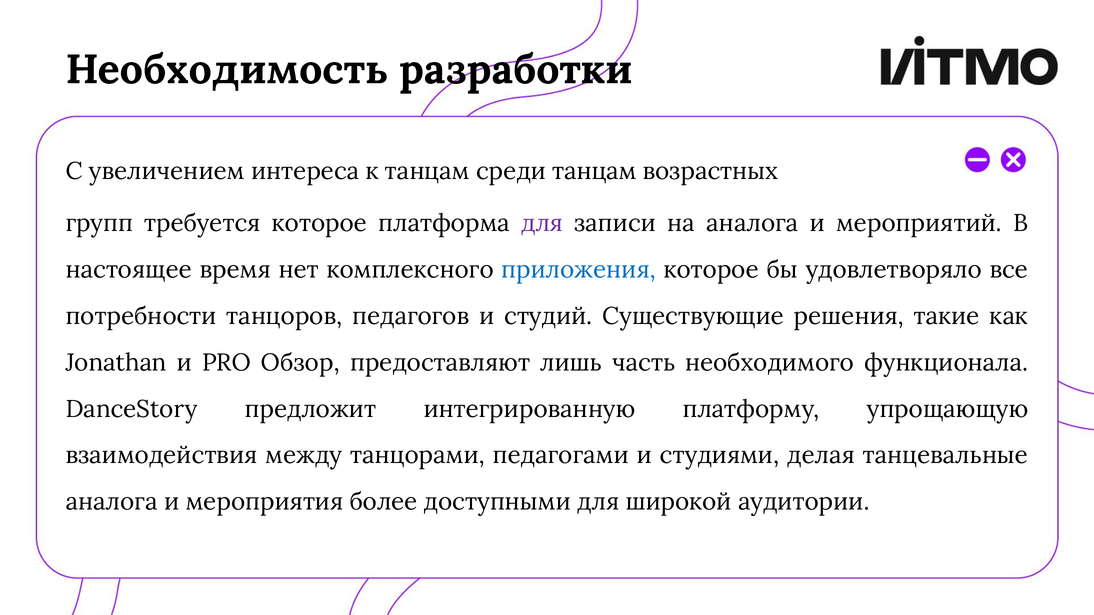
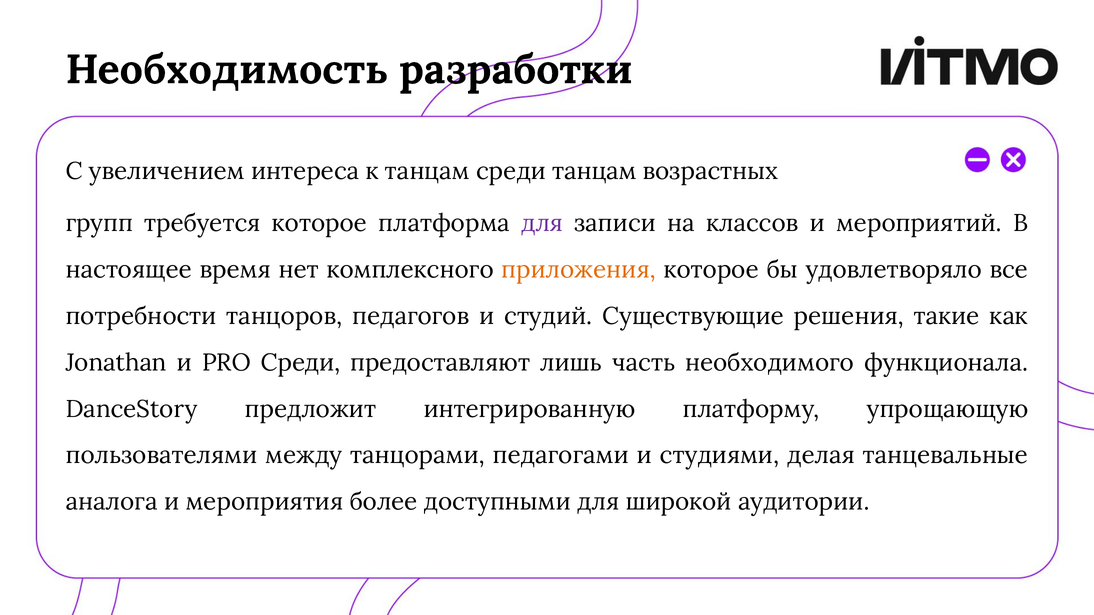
на аналога: аналога -> классов
приложения colour: blue -> orange
PRO Обзор: Обзор -> Среди
взаимодействия: взаимодействия -> пользователями
